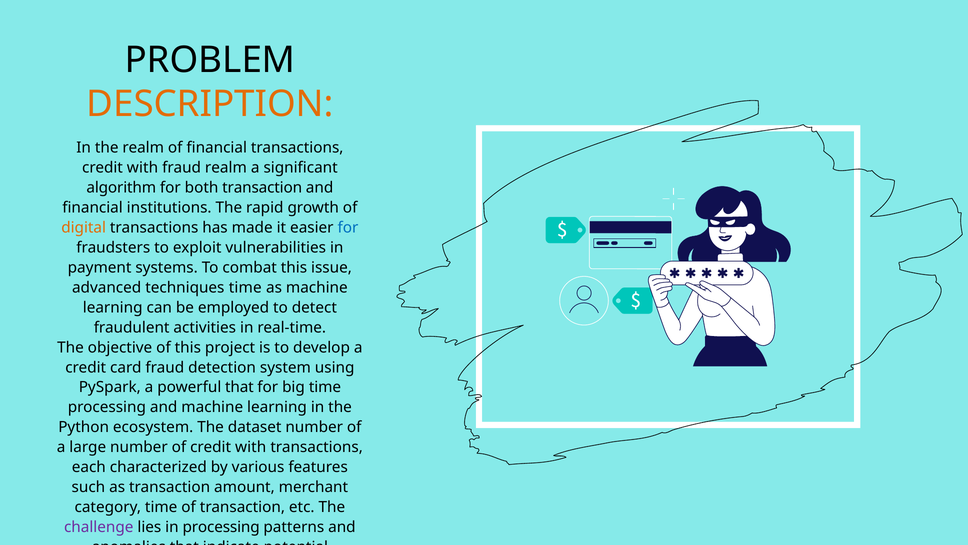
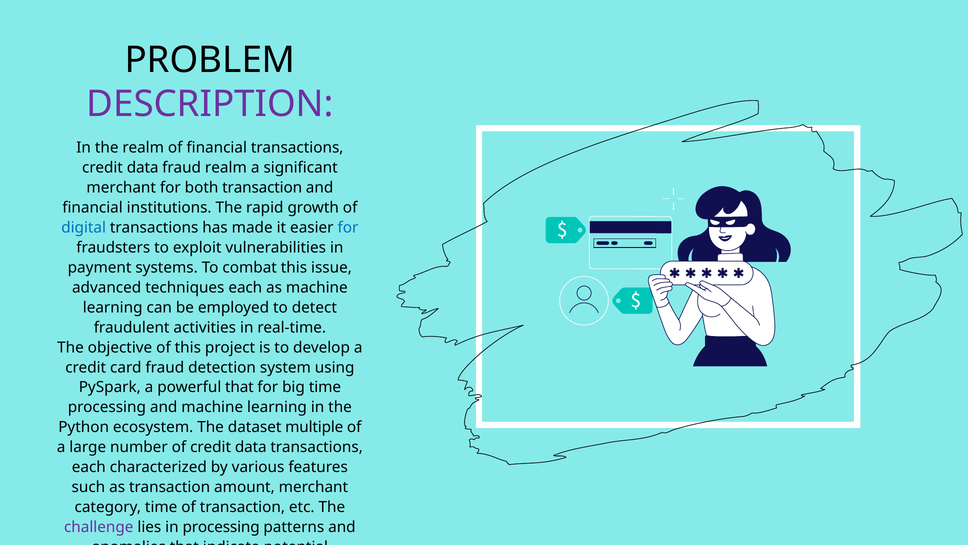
DESCRIPTION colour: orange -> purple
with at (143, 168): with -> data
algorithm at (121, 188): algorithm -> merchant
digital colour: orange -> blue
techniques time: time -> each
dataset number: number -> multiple
of credit with: with -> data
